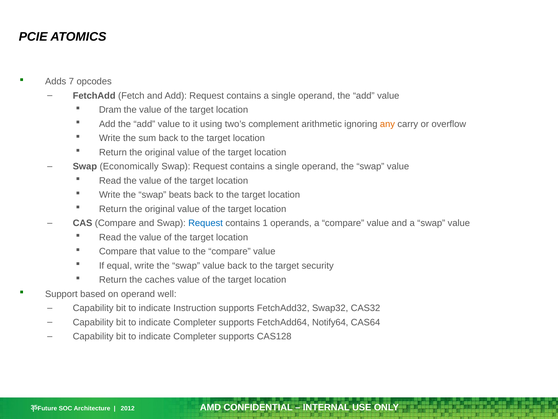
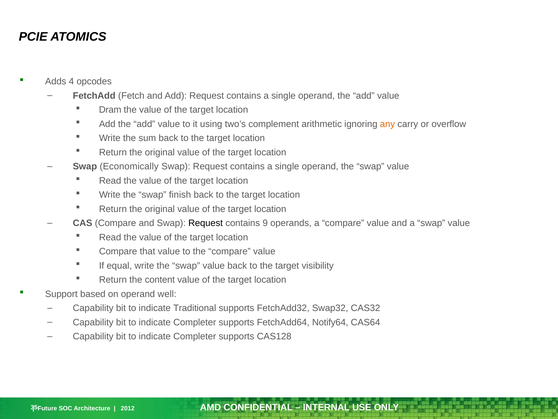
7: 7 -> 4
beats: beats -> finish
Request at (206, 223) colour: blue -> black
1: 1 -> 9
security: security -> visibility
caches: caches -> content
Instruction: Instruction -> Traditional
